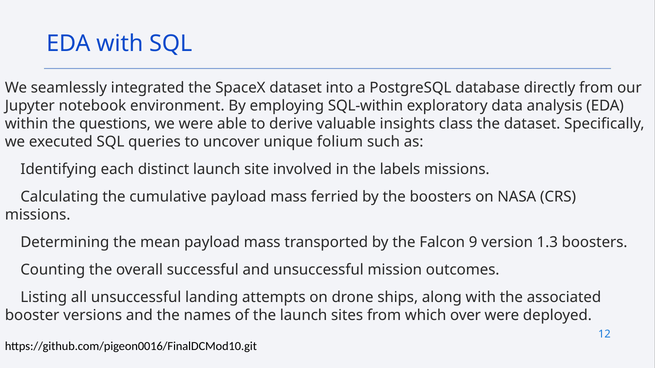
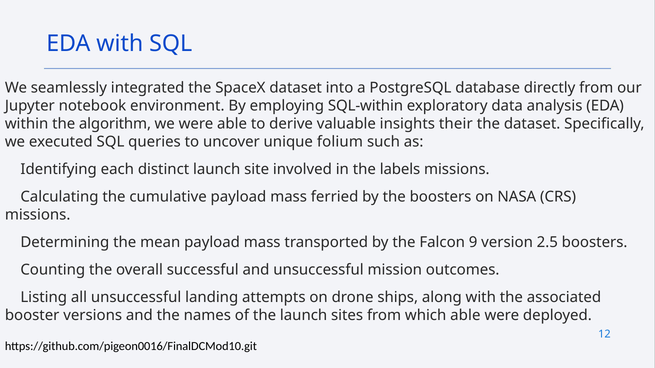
questions: questions -> algorithm
class: class -> their
1.3: 1.3 -> 2.5
which over: over -> able
